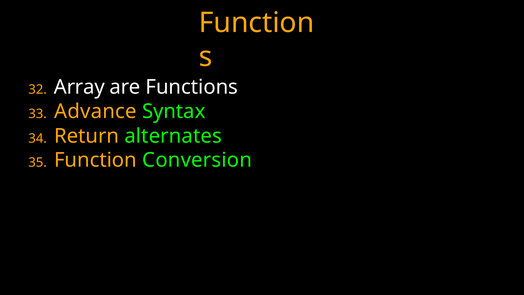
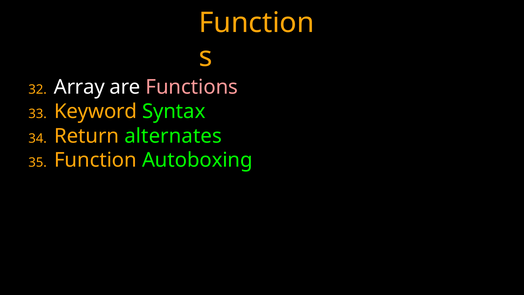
Functions colour: white -> pink
Advance: Advance -> Keyword
Conversion: Conversion -> Autoboxing
